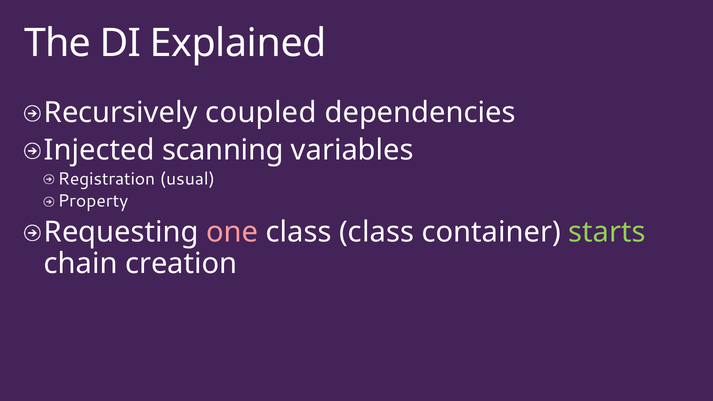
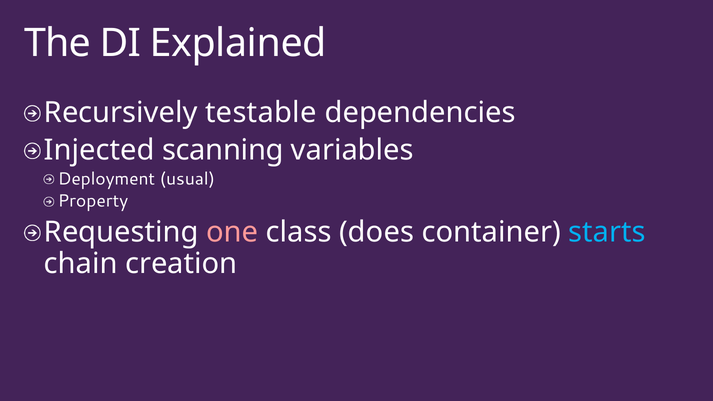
coupled: coupled -> testable
Registration: Registration -> Deployment
class class: class -> does
starts colour: light green -> light blue
